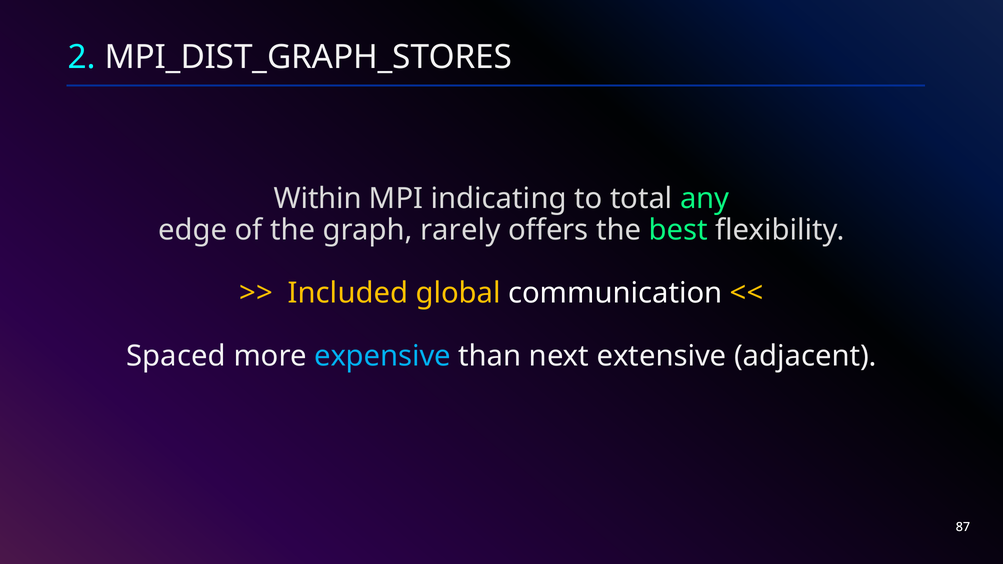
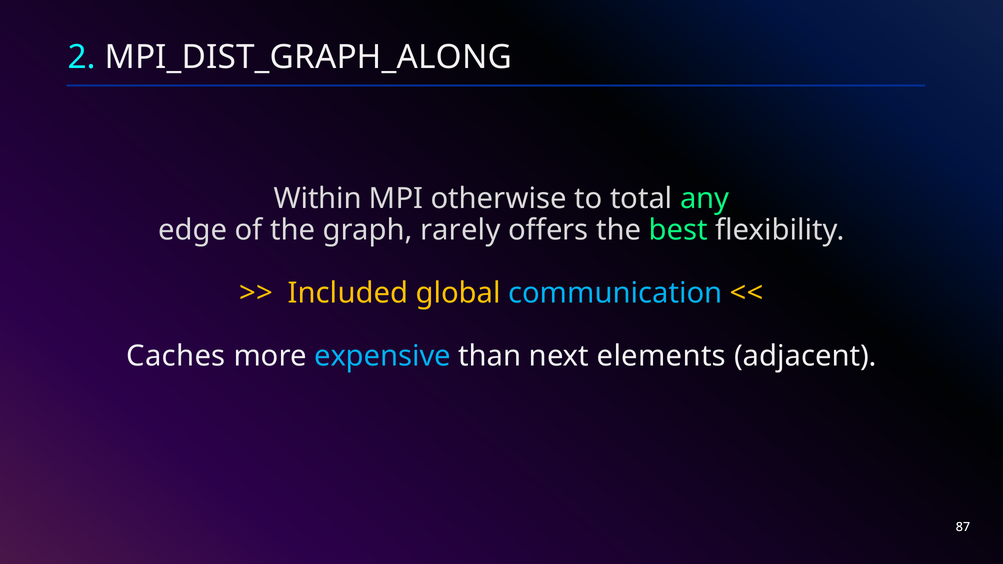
MPI_DIST_GRAPH_STORES: MPI_DIST_GRAPH_STORES -> MPI_DIST_GRAPH_ALONG
indicating: indicating -> otherwise
communication colour: white -> light blue
Spaced: Spaced -> Caches
extensive: extensive -> elements
